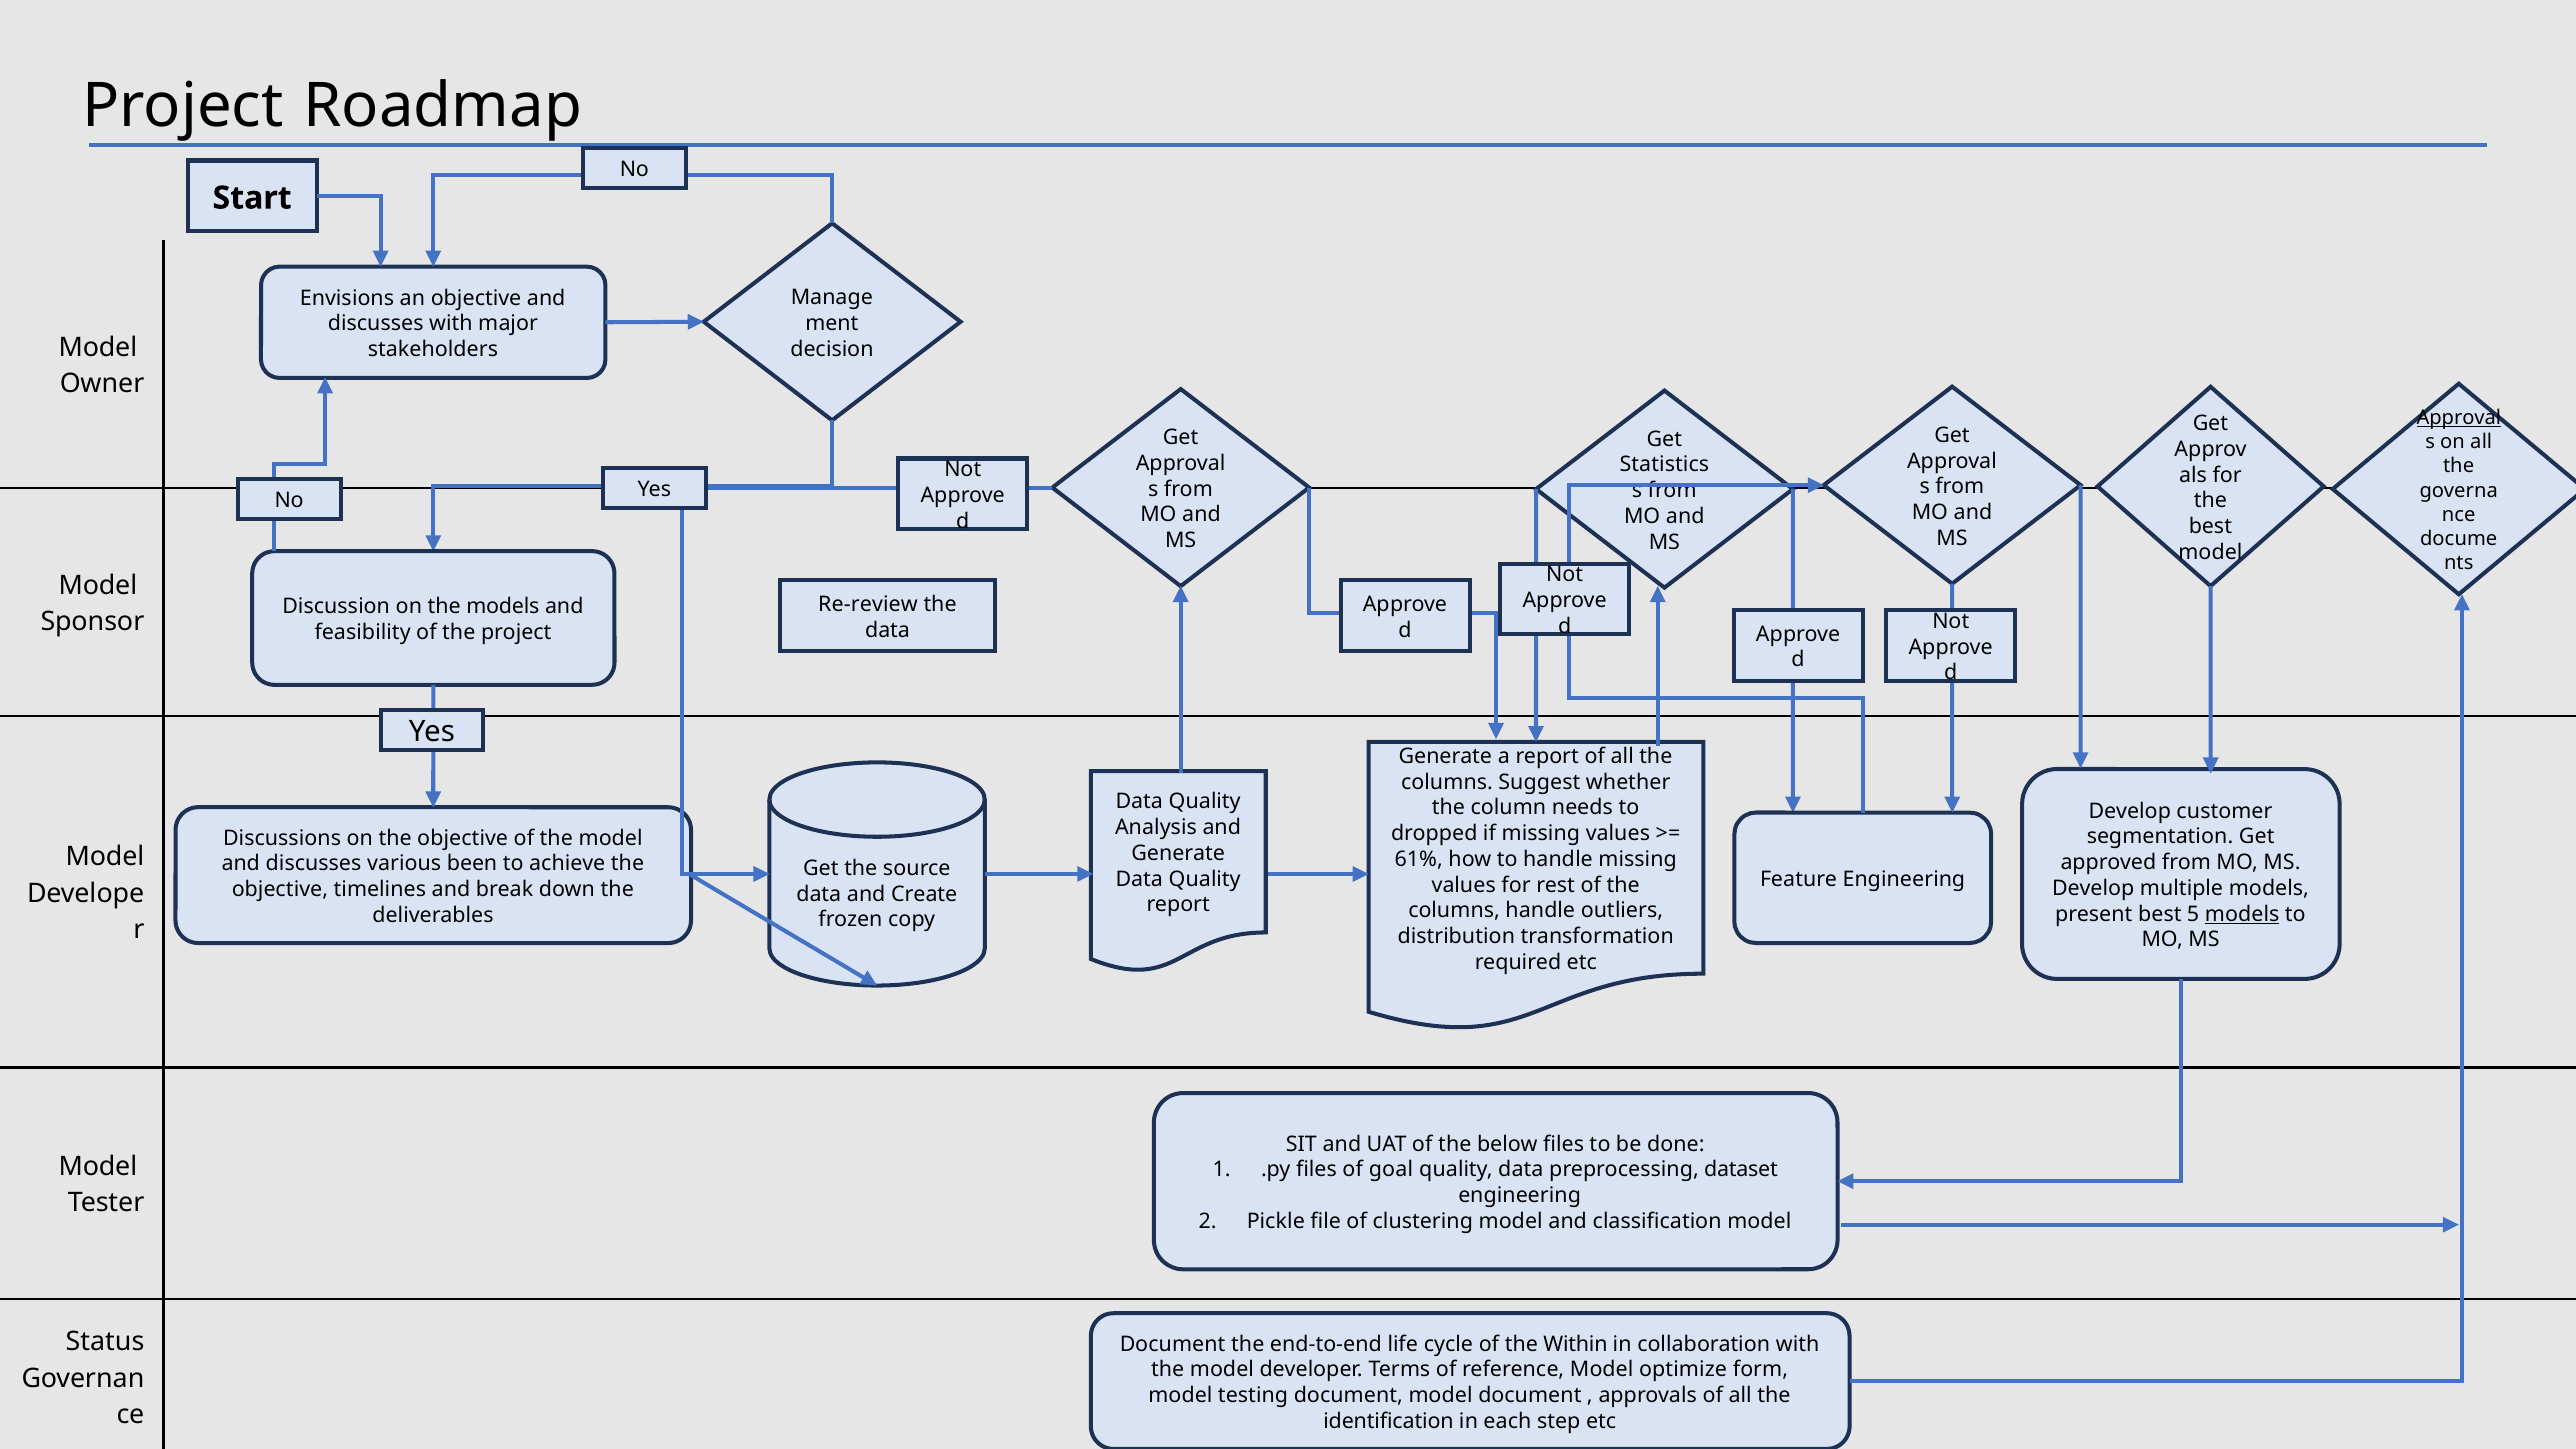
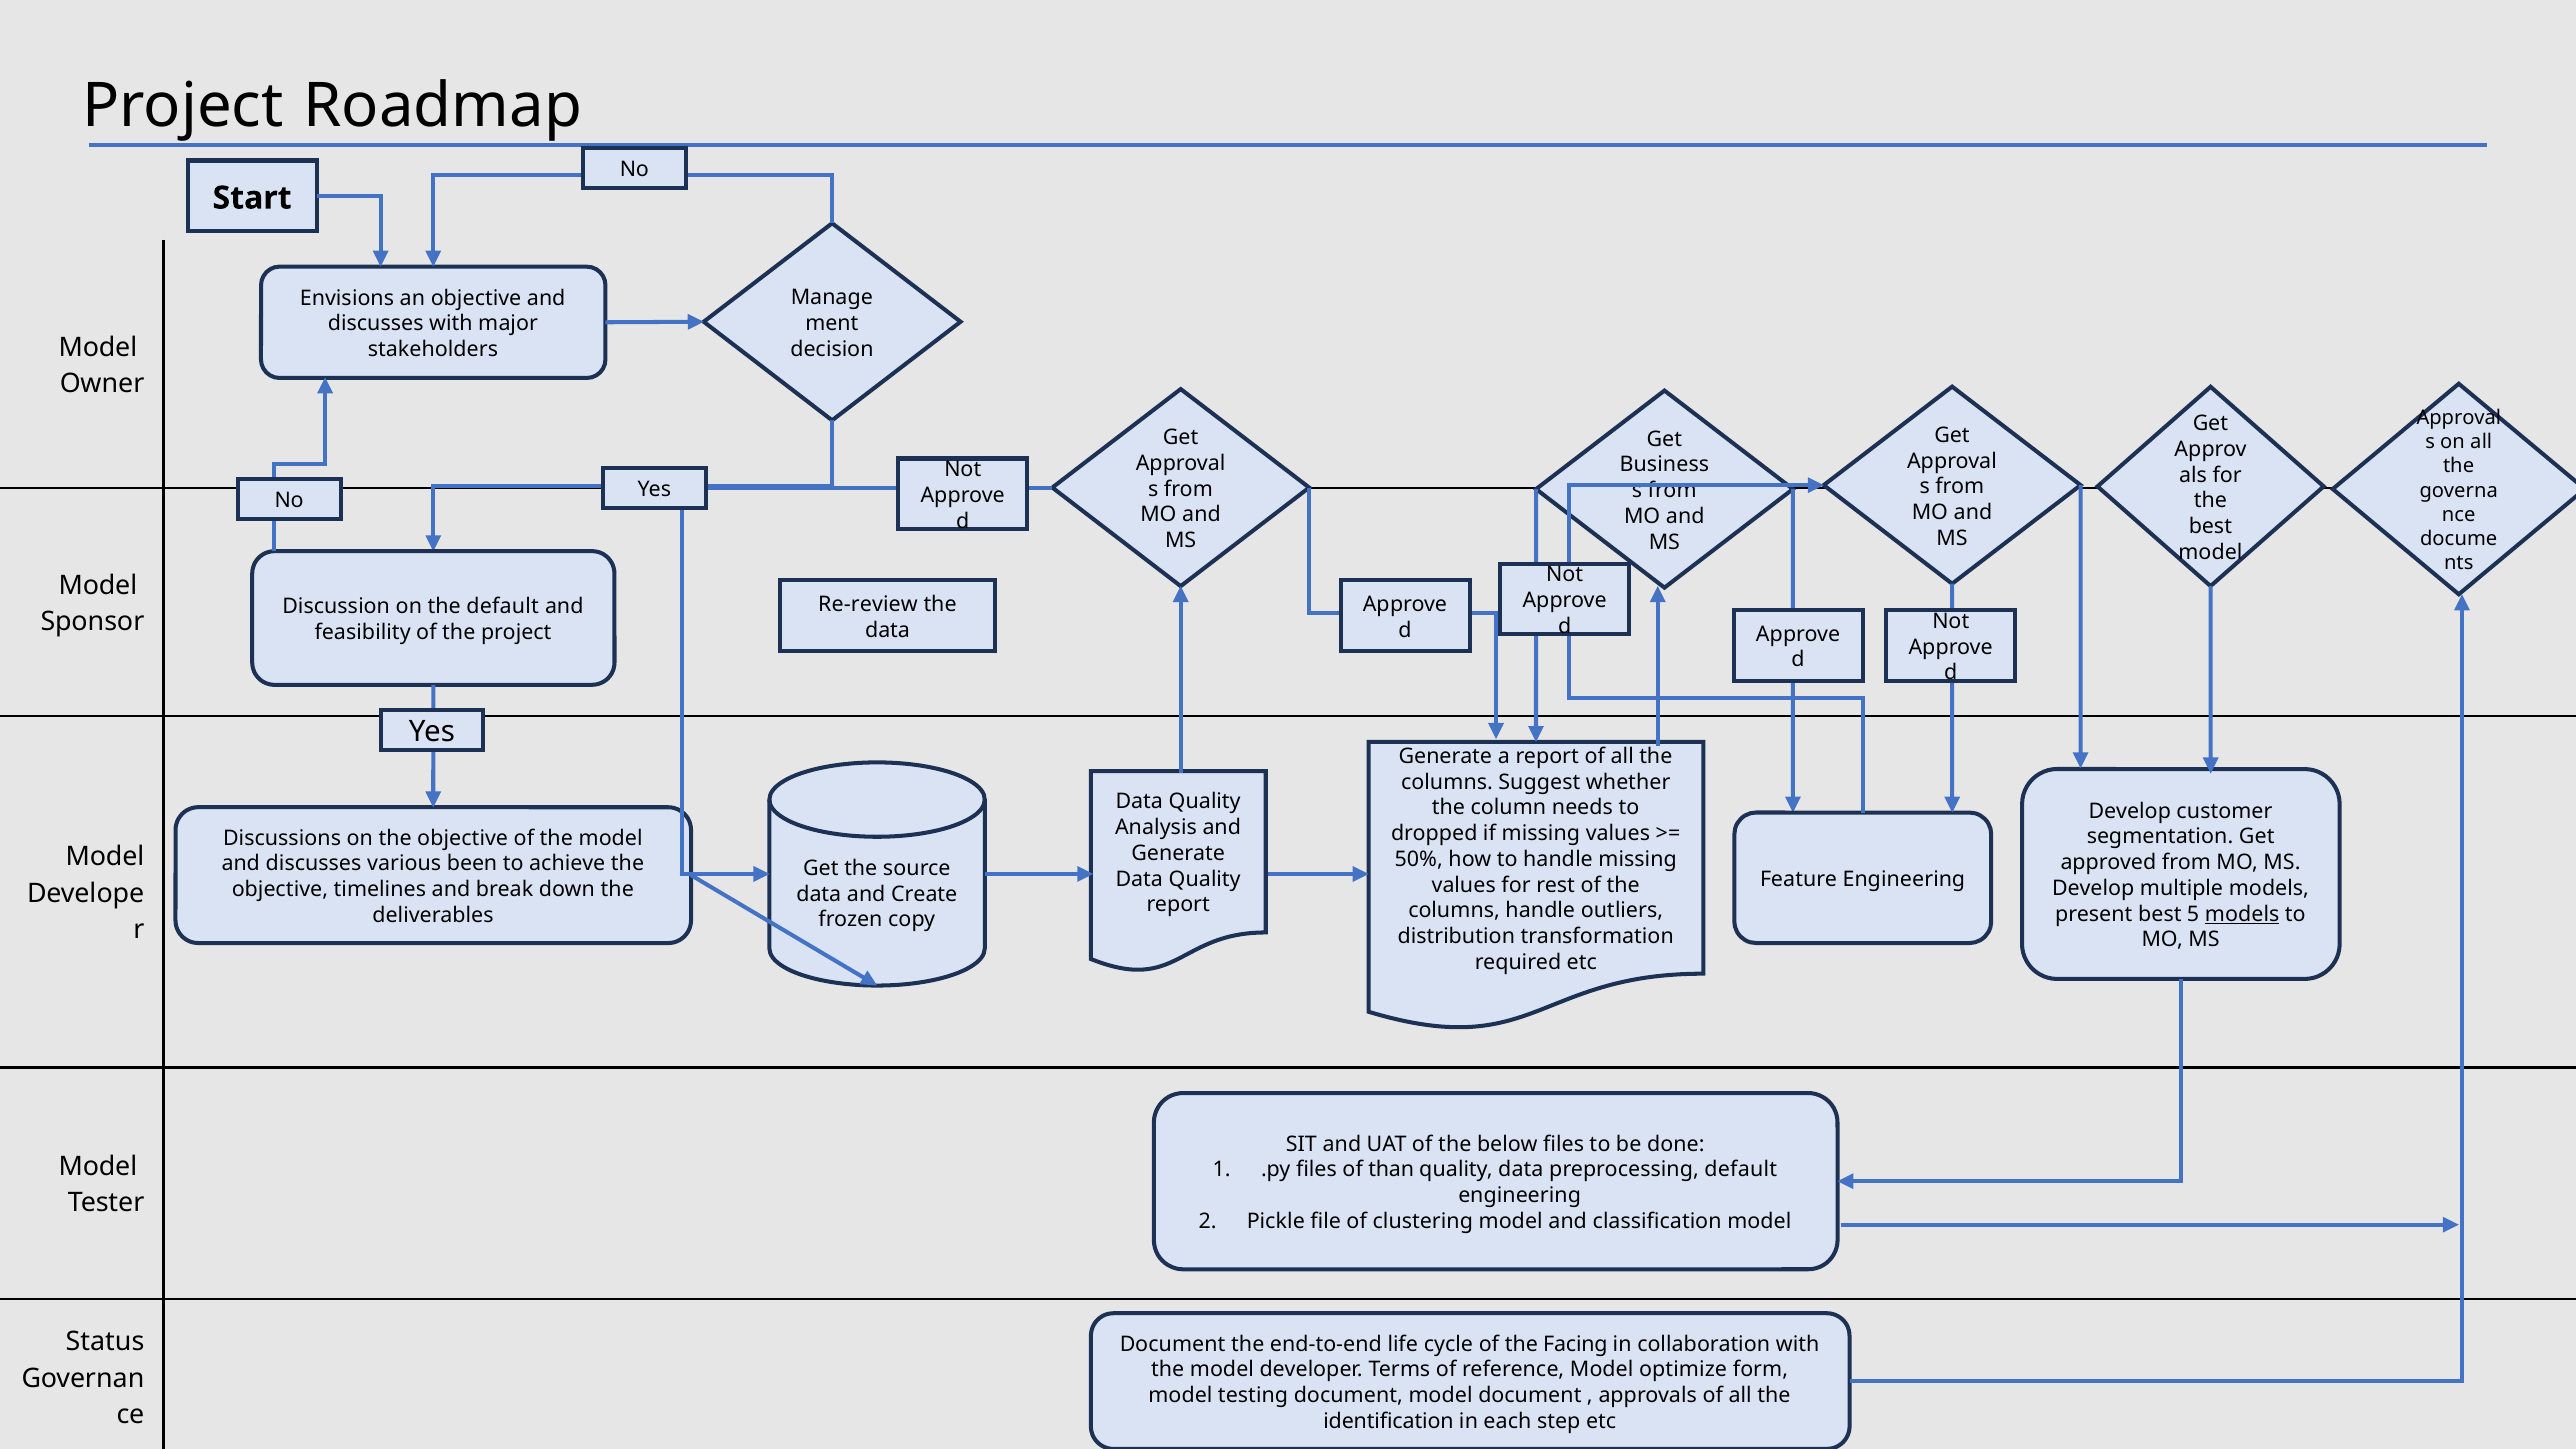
Approval at (2459, 418) underline: present -> none
Statistics: Statistics -> Business
the models: models -> default
61%: 61% -> 50%
goal: goal -> than
preprocessing dataset: dataset -> default
Within: Within -> Facing
